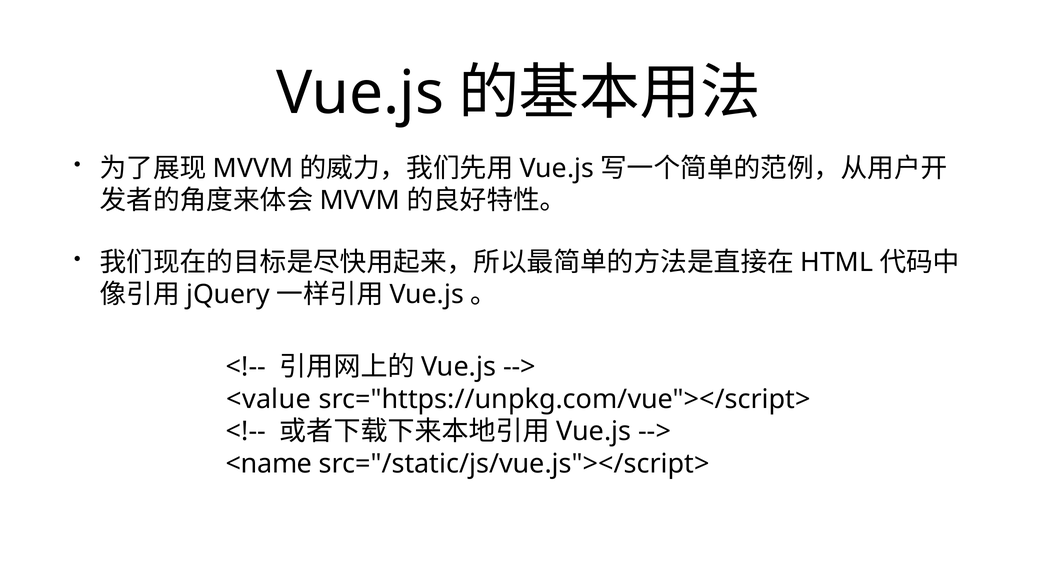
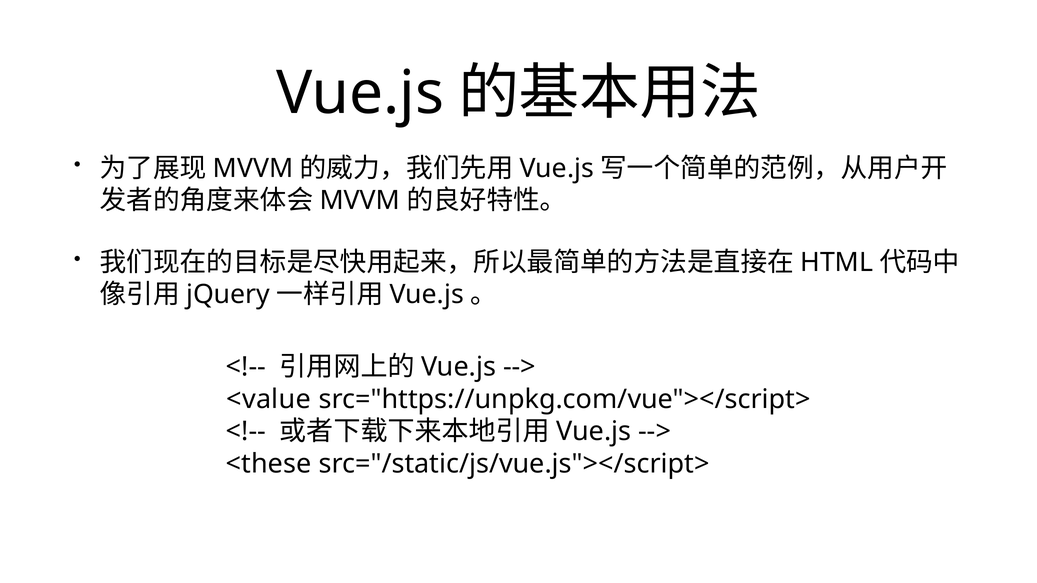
<name: <name -> <these
